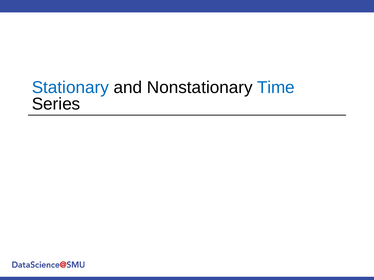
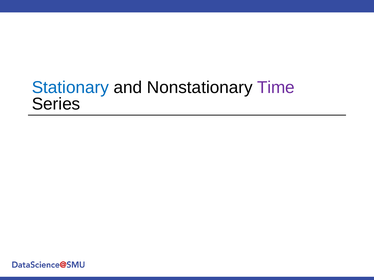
Time colour: blue -> purple
